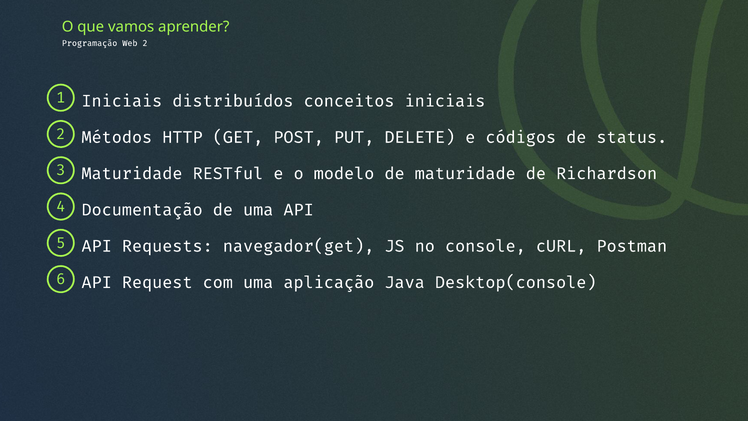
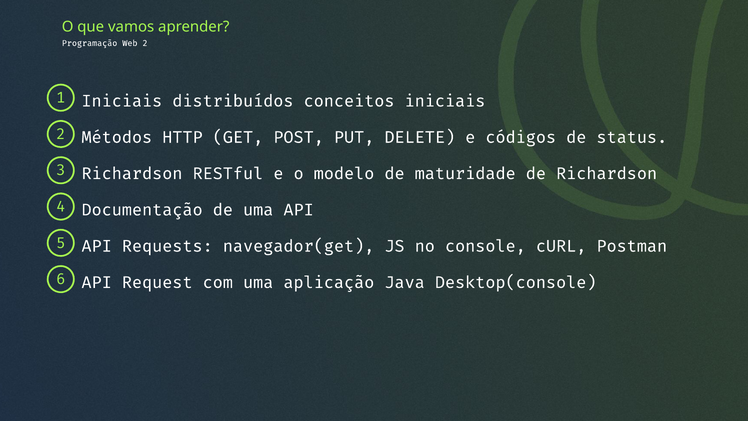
3 Maturidade: Maturidade -> Richardson
